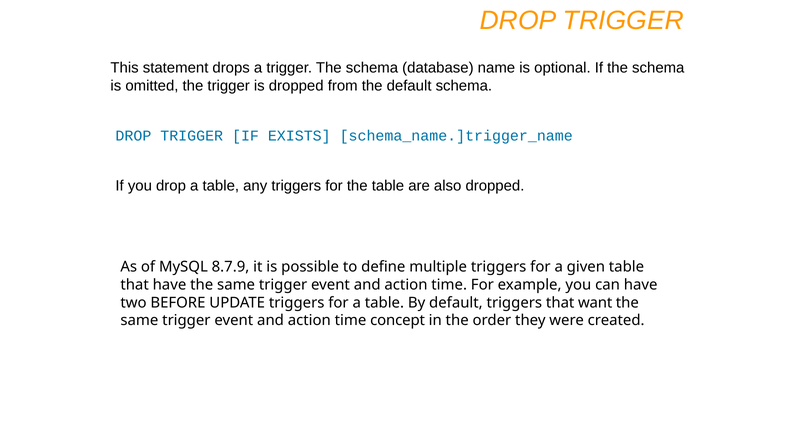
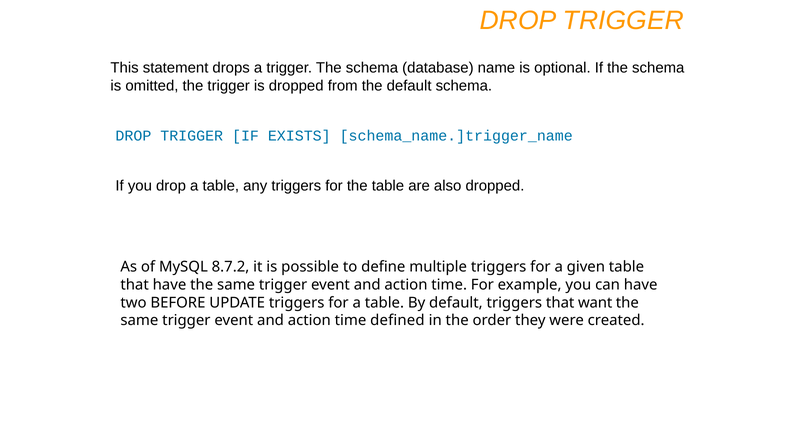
8.7.9: 8.7.9 -> 8.7.2
concept: concept -> defined
